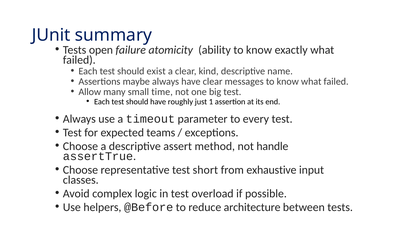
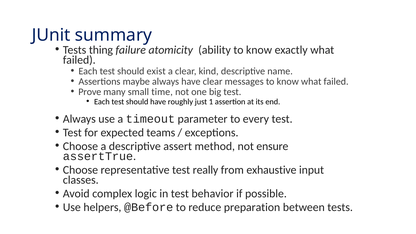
open: open -> thing
Allow: Allow -> Prove
handle: handle -> ensure
short: short -> really
overload: overload -> behavior
architecture: architecture -> preparation
